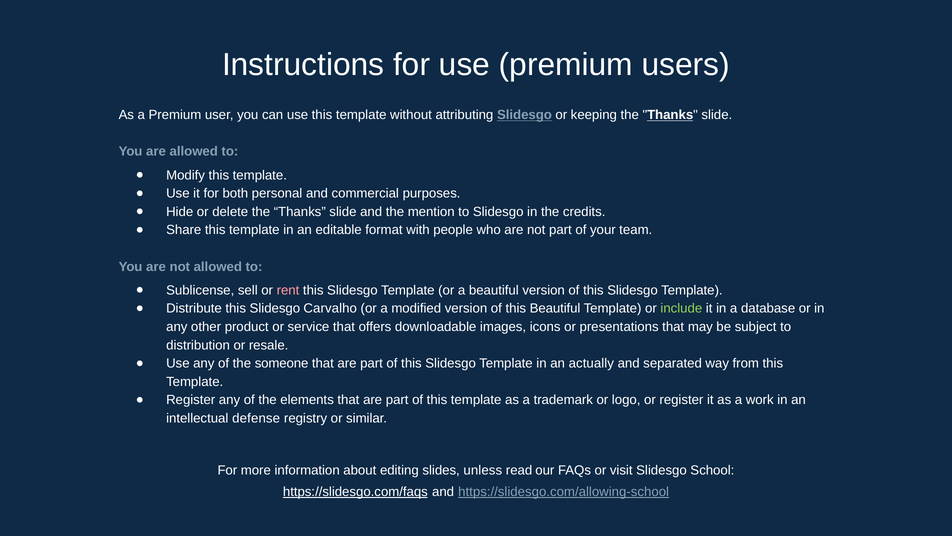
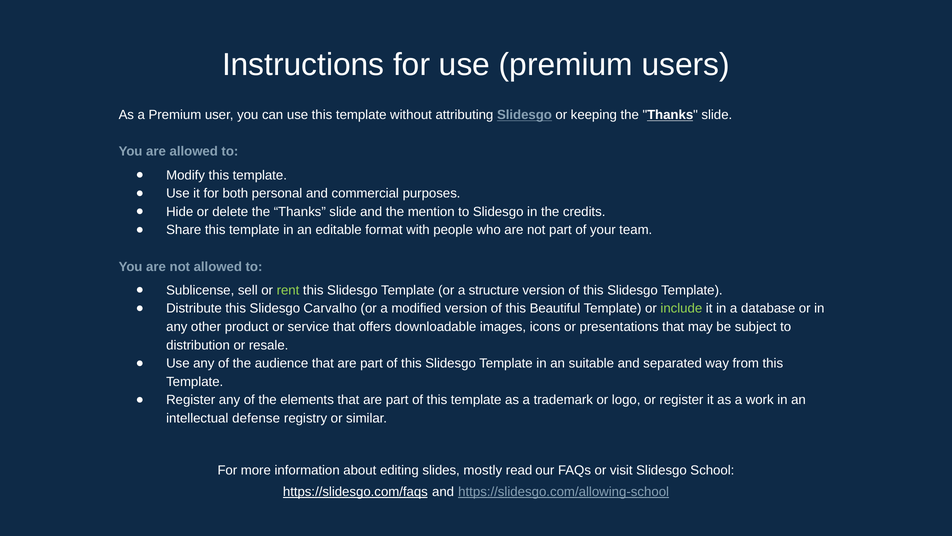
rent colour: pink -> light green
a beautiful: beautiful -> structure
someone: someone -> audience
actually: actually -> suitable
unless: unless -> mostly
